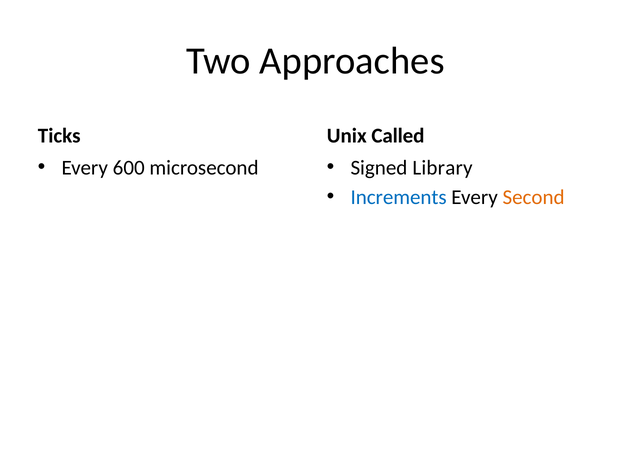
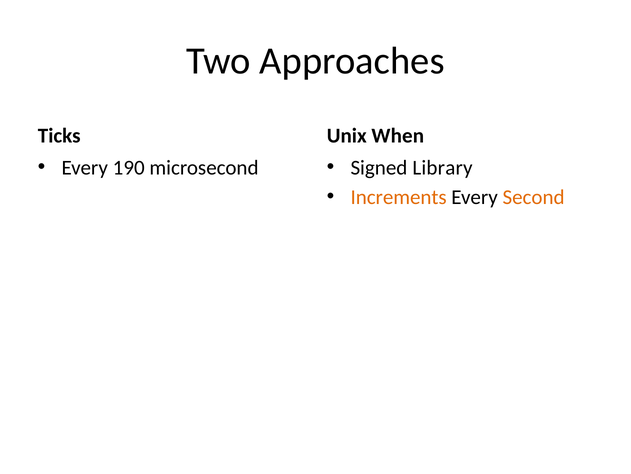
Called: Called -> When
600: 600 -> 190
Increments colour: blue -> orange
